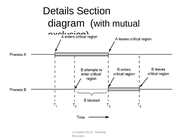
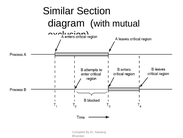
Details: Details -> Similar
